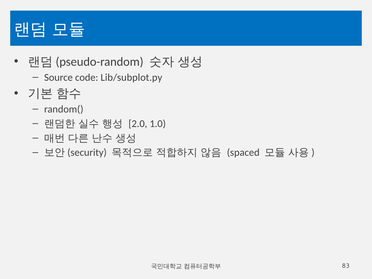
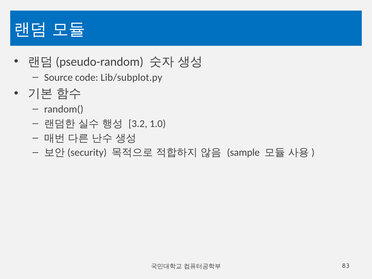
2.0: 2.0 -> 3.2
spaced: spaced -> sample
